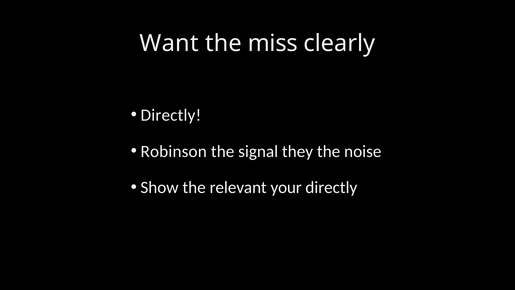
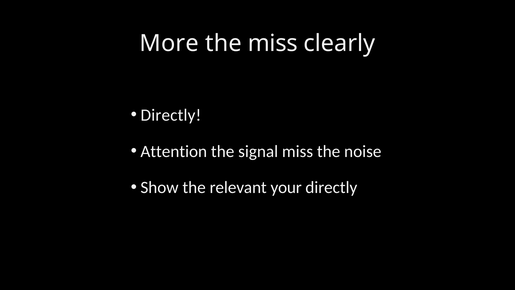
Want: Want -> More
Robinson: Robinson -> Attention
signal they: they -> miss
